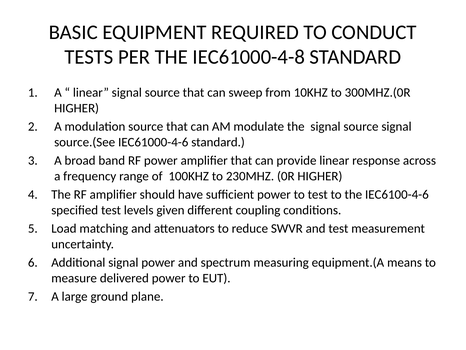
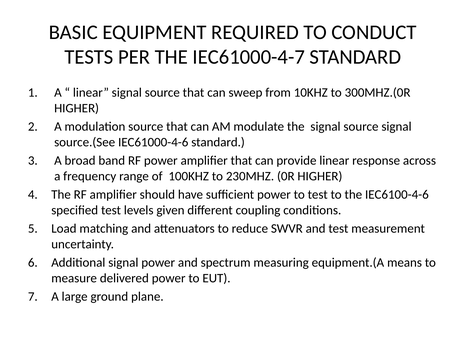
IEC61000-4-8: IEC61000-4-8 -> IEC61000-4-7
